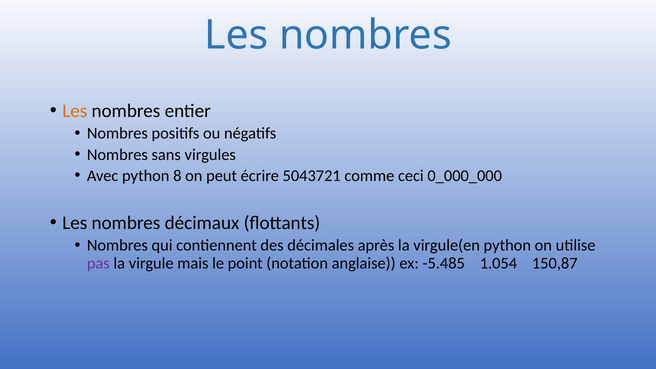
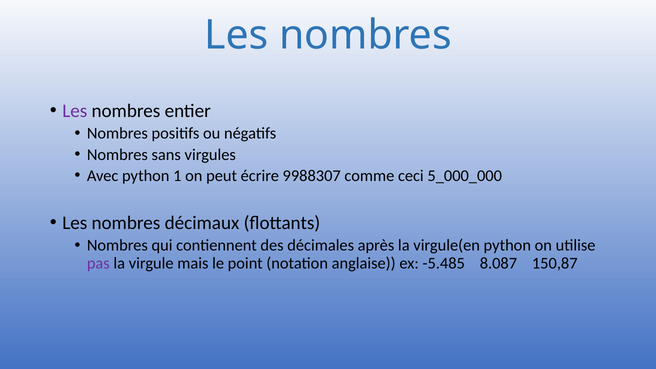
Les at (75, 111) colour: orange -> purple
8: 8 -> 1
5043721: 5043721 -> 9988307
0_000_000: 0_000_000 -> 5_000_000
1.054: 1.054 -> 8.087
